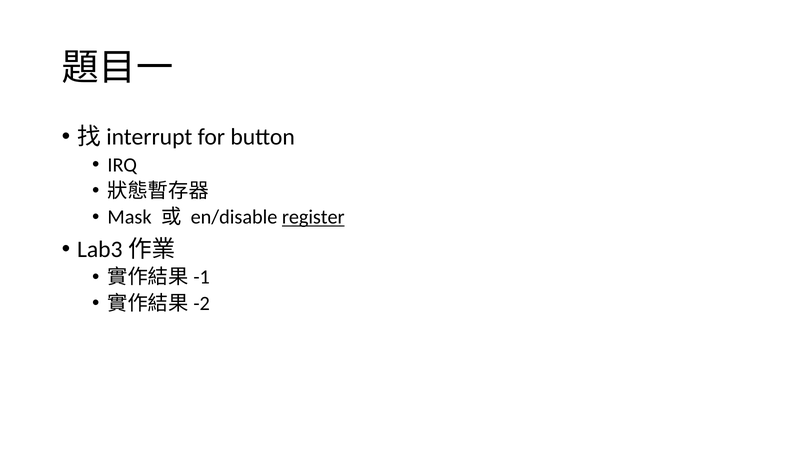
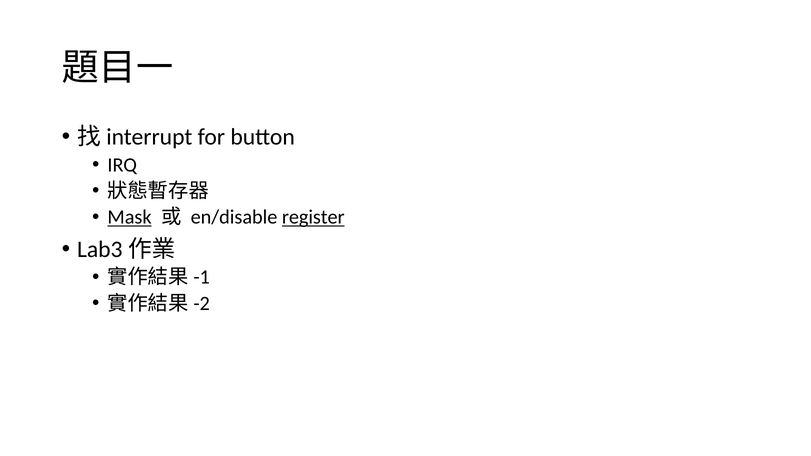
Mask underline: none -> present
